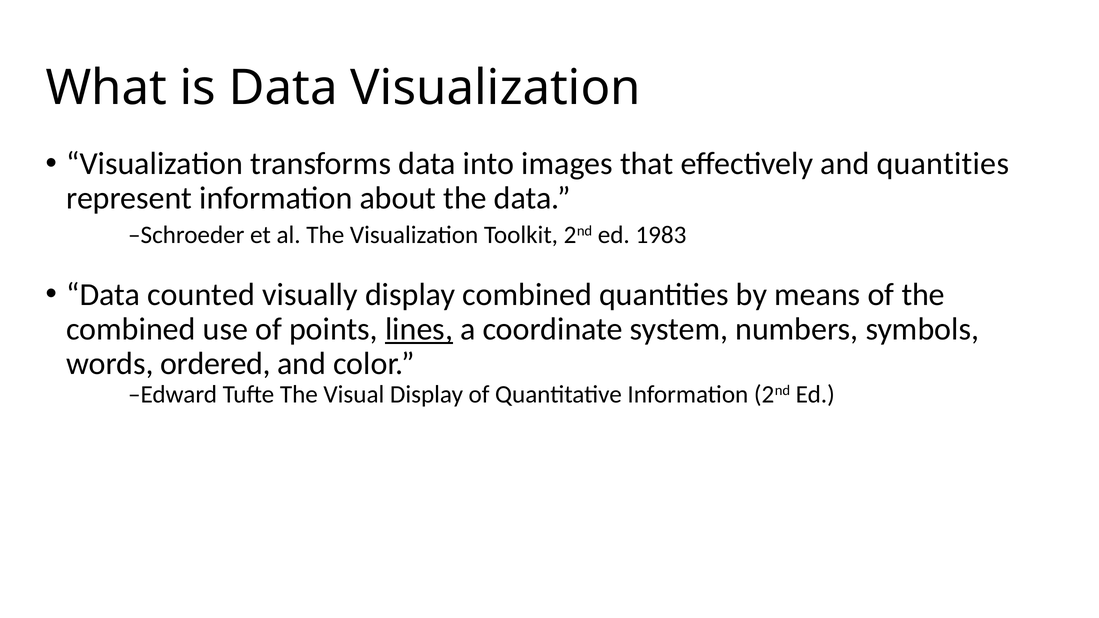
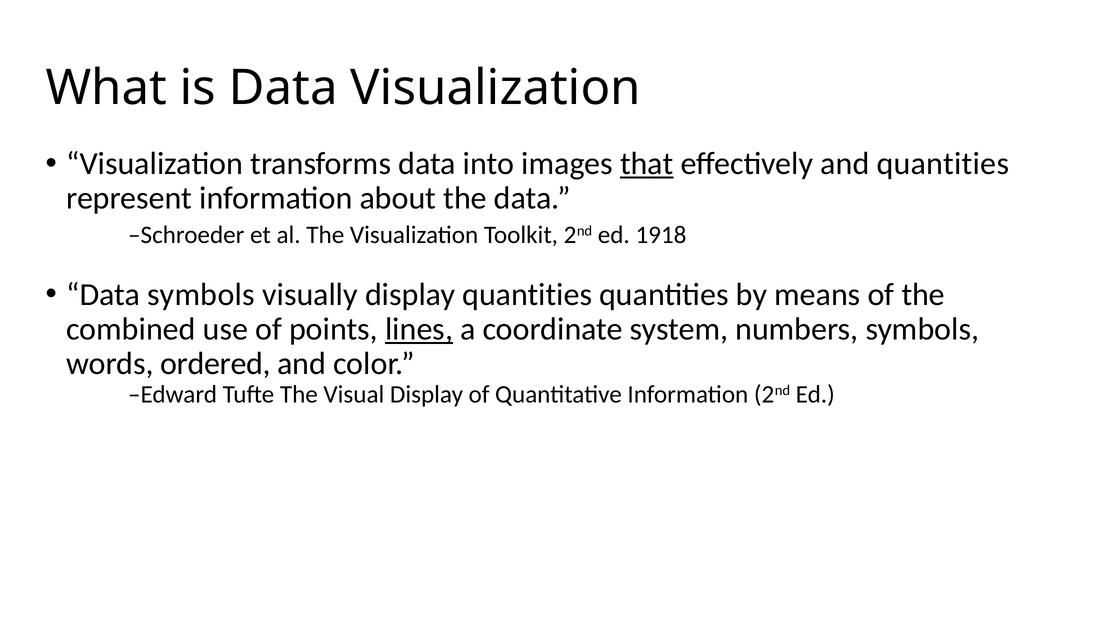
that underline: none -> present
1983: 1983 -> 1918
Data counted: counted -> symbols
display combined: combined -> quantities
